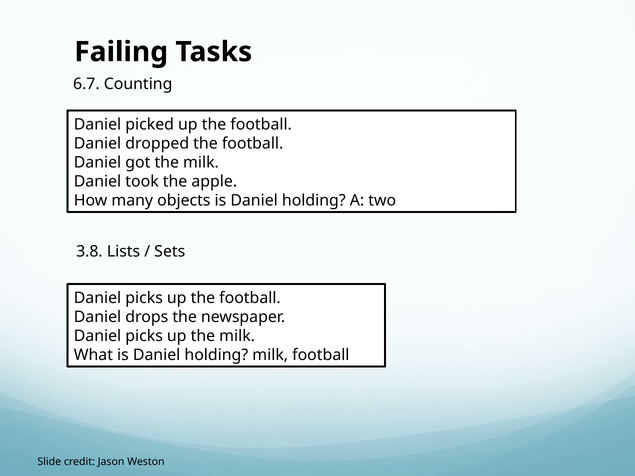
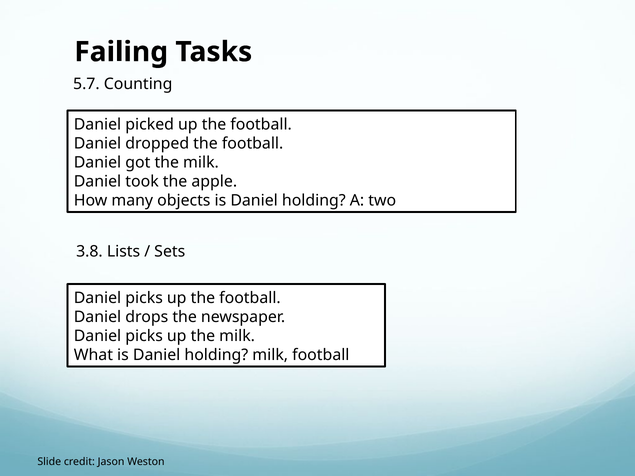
6.7: 6.7 -> 5.7
